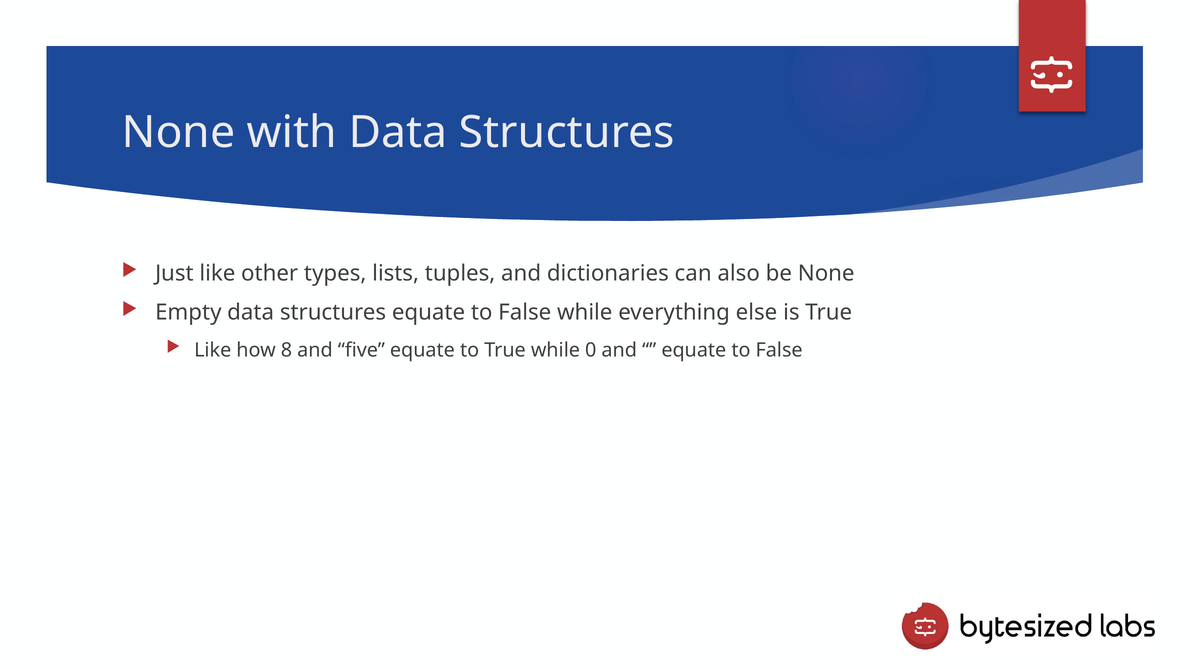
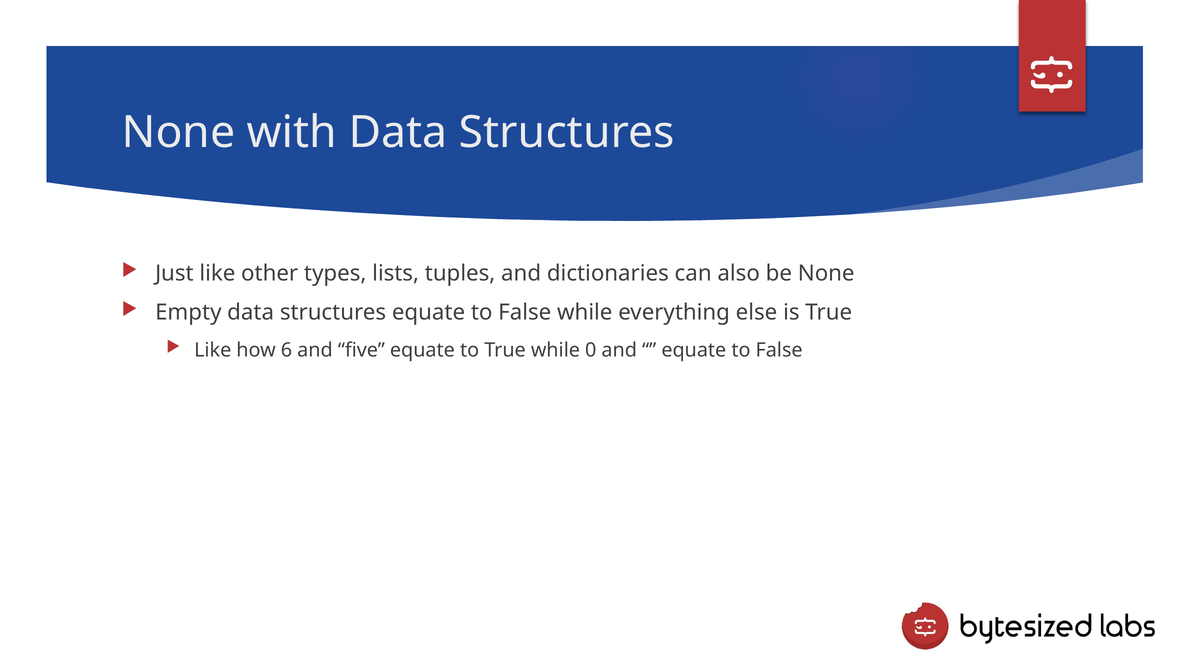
8: 8 -> 6
